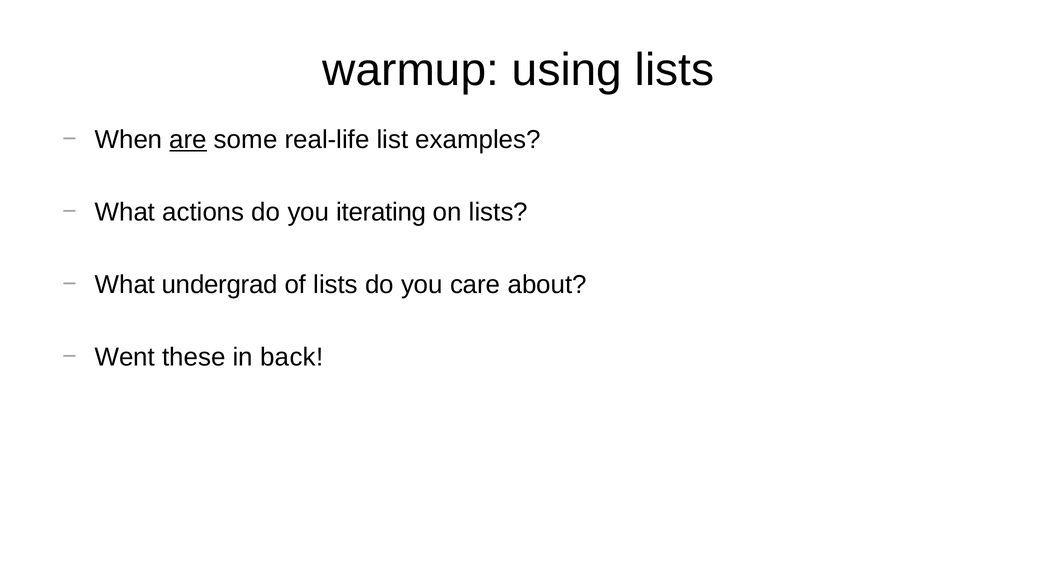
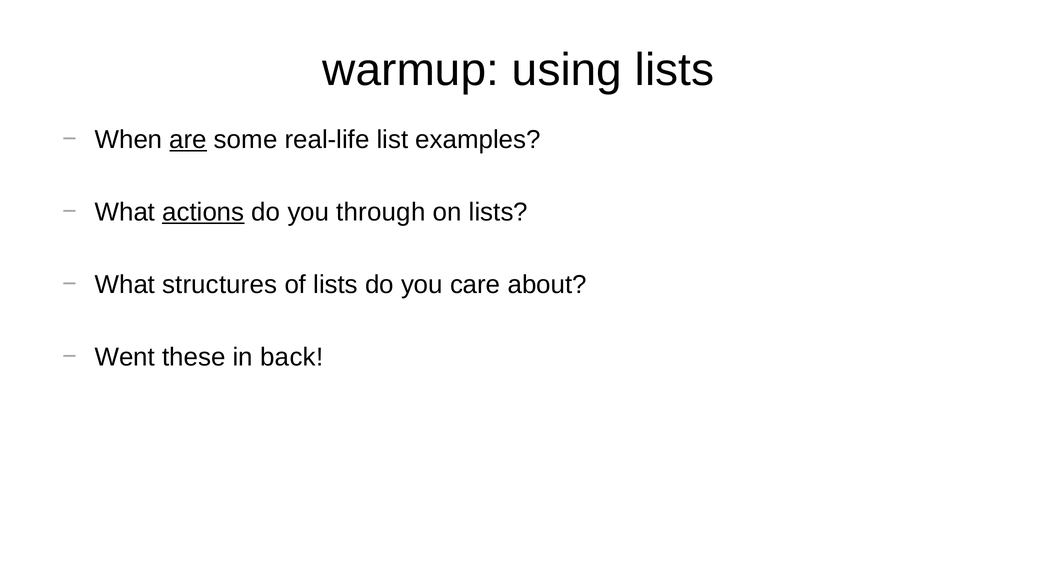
actions underline: none -> present
iterating: iterating -> through
undergrad: undergrad -> structures
